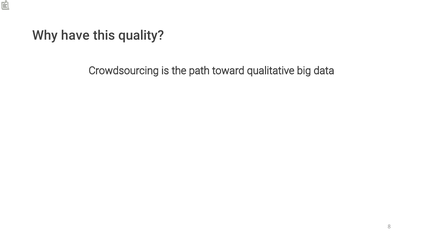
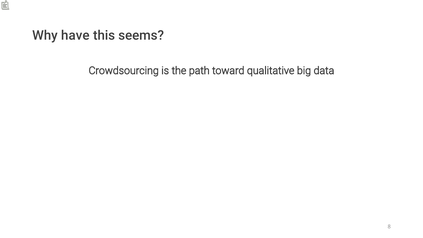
quality: quality -> seems
